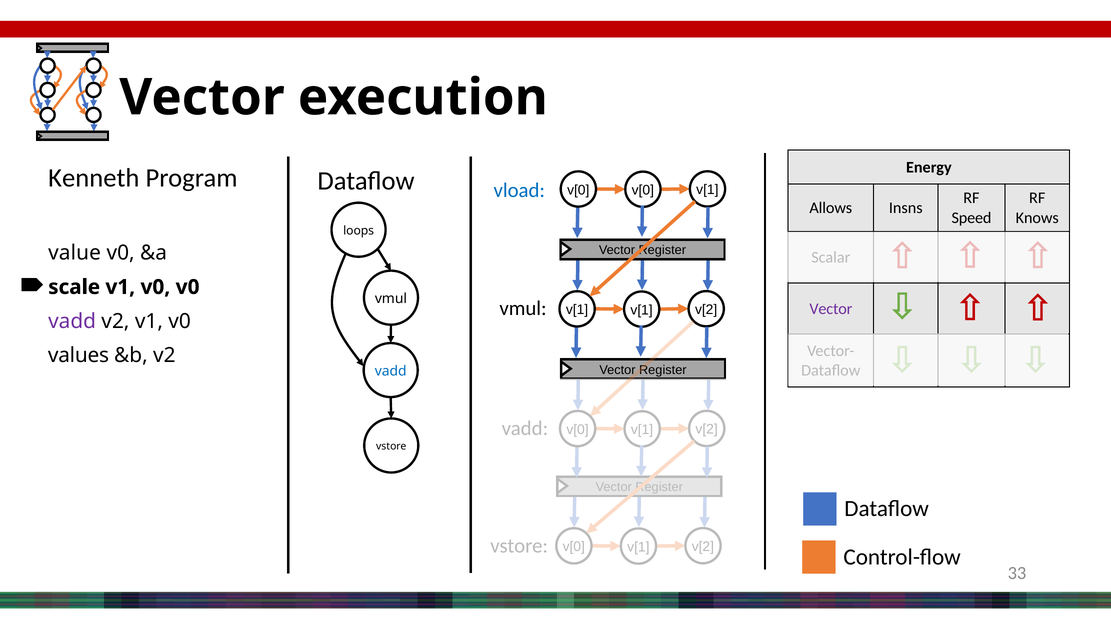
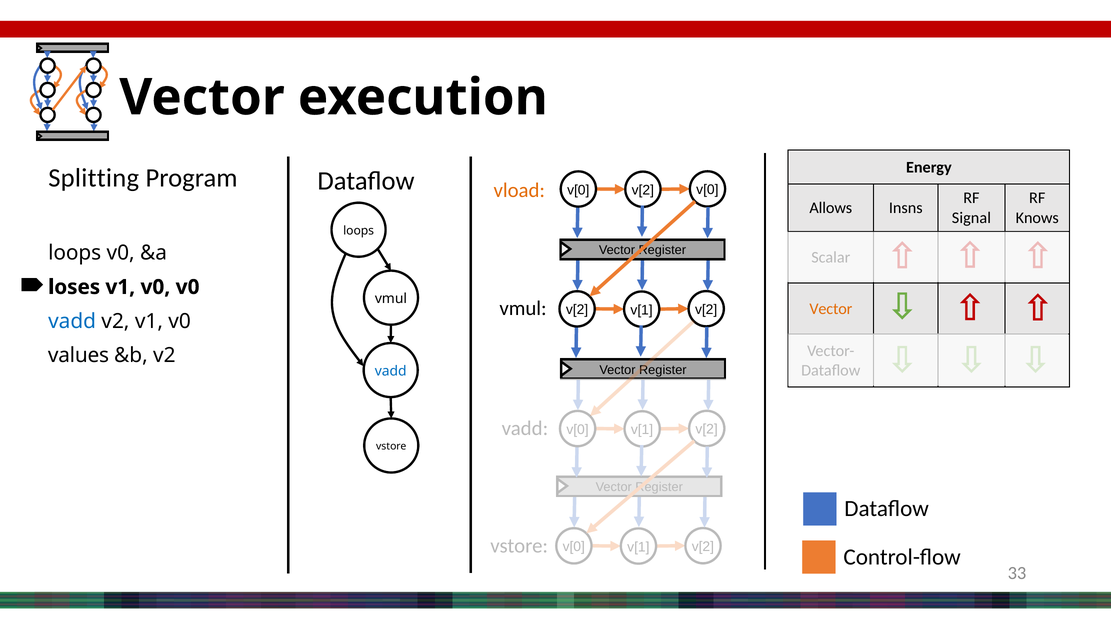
Kenneth: Kenneth -> Splitting
vload colour: blue -> orange
v[0 v[1: v[1 -> v[0
v[0 at (643, 190): v[0 -> v[2
Speed: Speed -> Signal
value at (75, 253): value -> loops
scale: scale -> loses
Vector at (831, 309) colour: purple -> orange
v[1 at (577, 310): v[1 -> v[2
vadd at (72, 321) colour: purple -> blue
